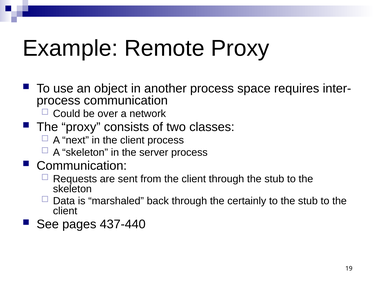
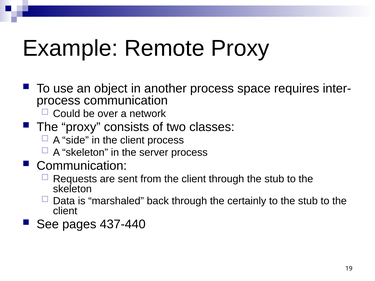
next: next -> side
